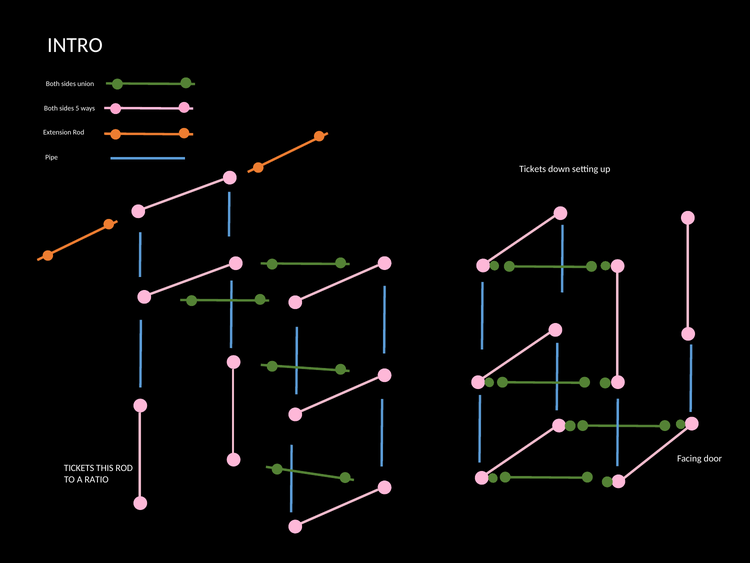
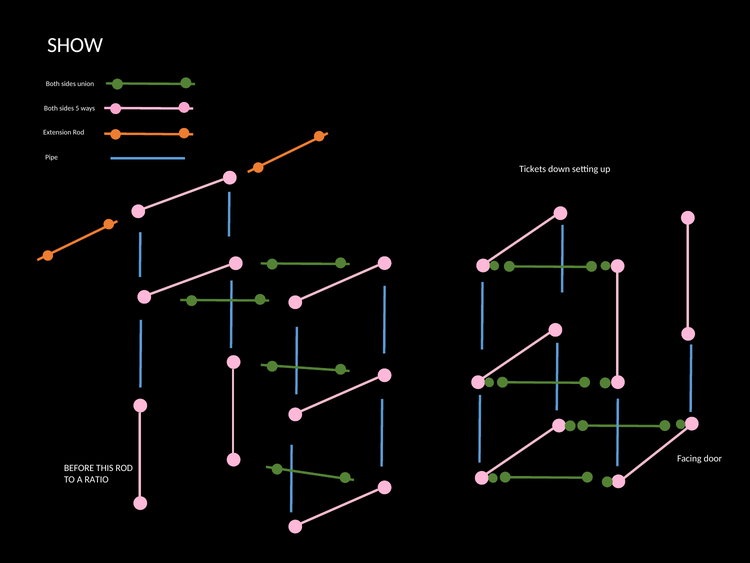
INTRO: INTRO -> SHOW
TICKETS at (79, 468): TICKETS -> BEFORE
